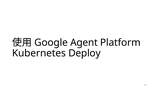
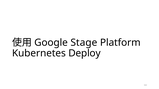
Agent: Agent -> Stage
